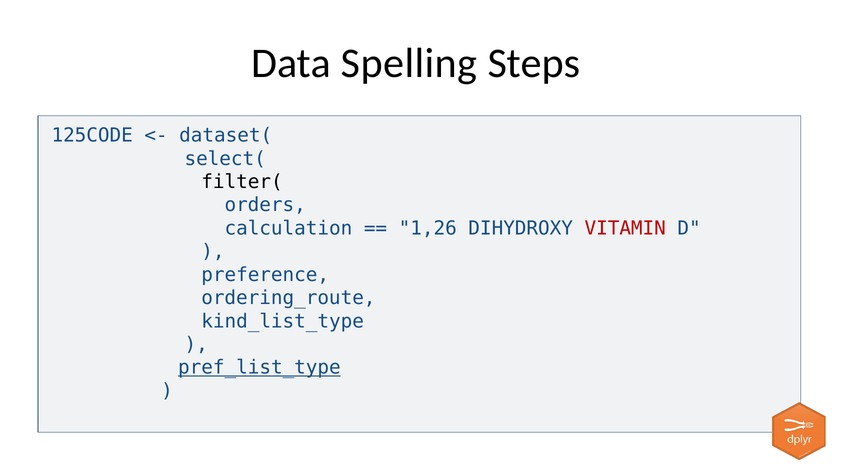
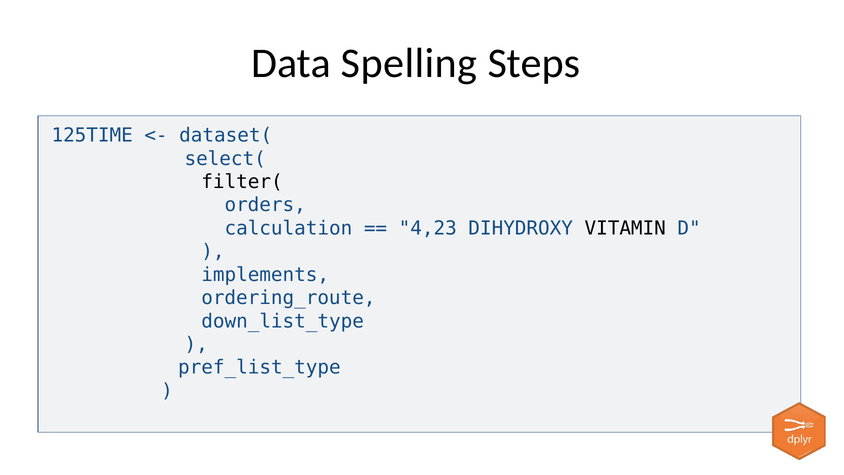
125CODE: 125CODE -> 125TIME
1,26: 1,26 -> 4,23
VITAMIN colour: red -> black
preference: preference -> implements
kind_list_type: kind_list_type -> down_list_type
pref_list_type underline: present -> none
